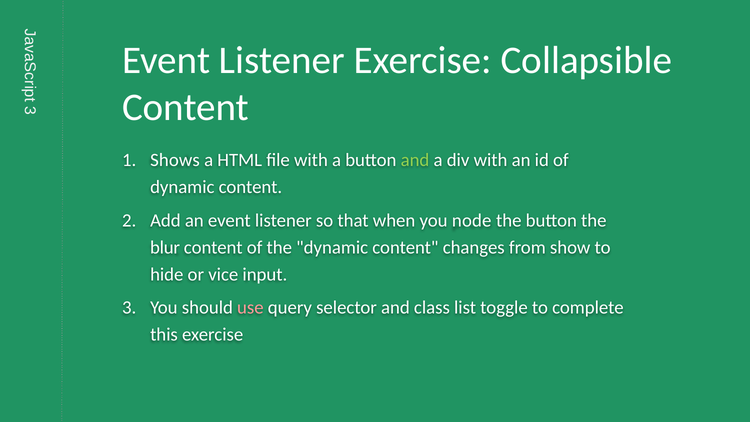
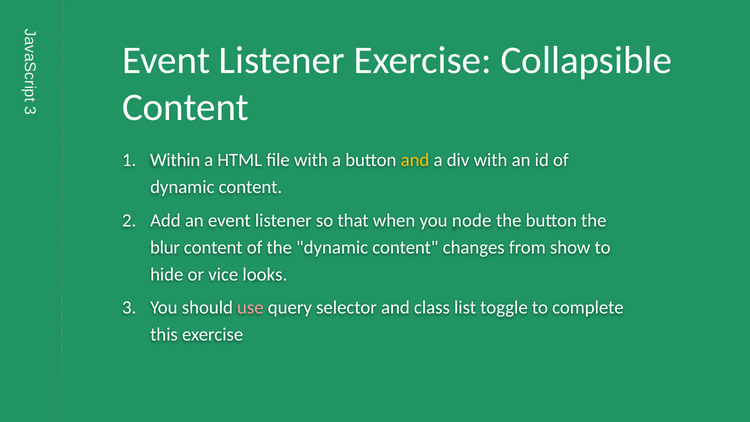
Shows: Shows -> Within
and at (415, 160) colour: light green -> yellow
input: input -> looks
